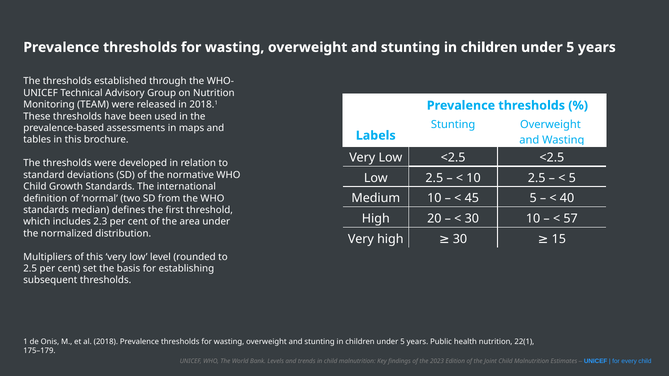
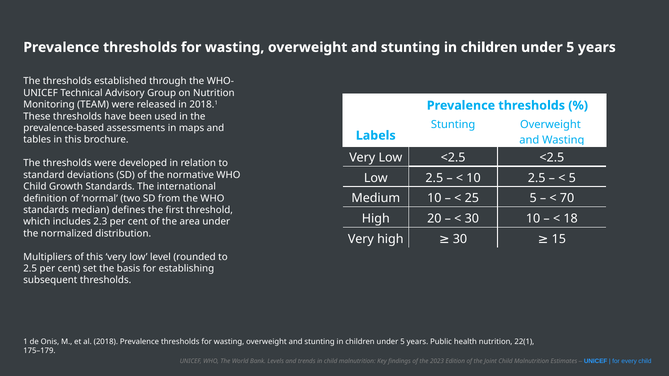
45: 45 -> 25
40: 40 -> 70
57: 57 -> 18
